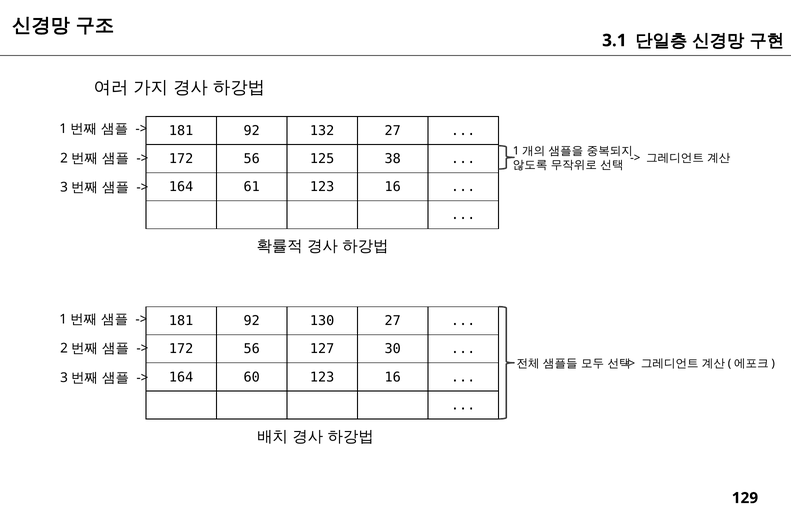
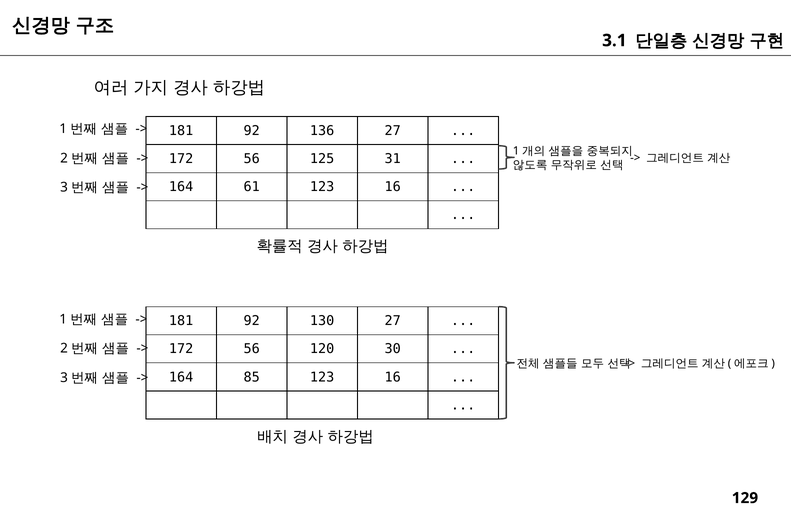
132: 132 -> 136
38: 38 -> 31
127: 127 -> 120
60: 60 -> 85
